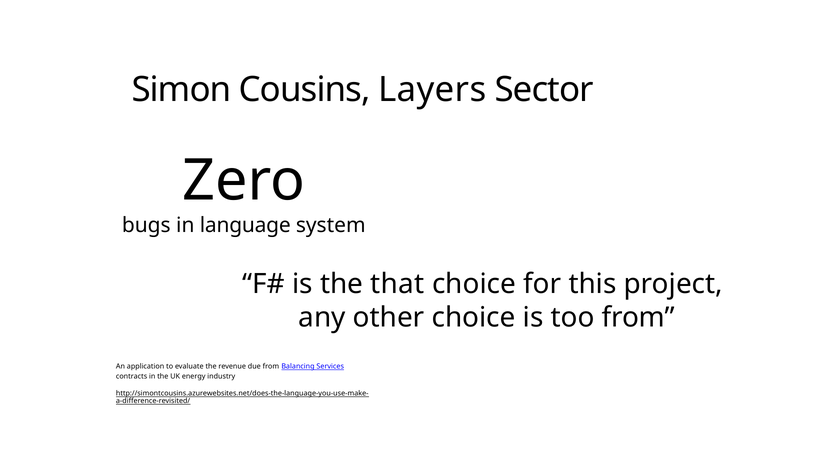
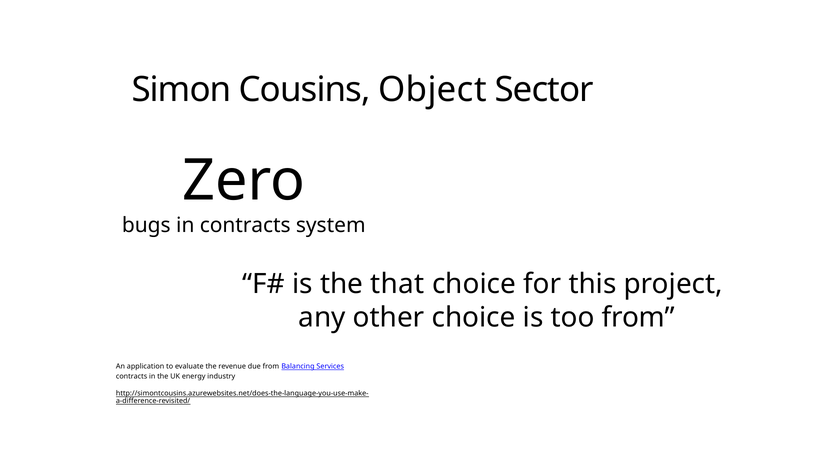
Layers: Layers -> Object
in language: language -> contracts
